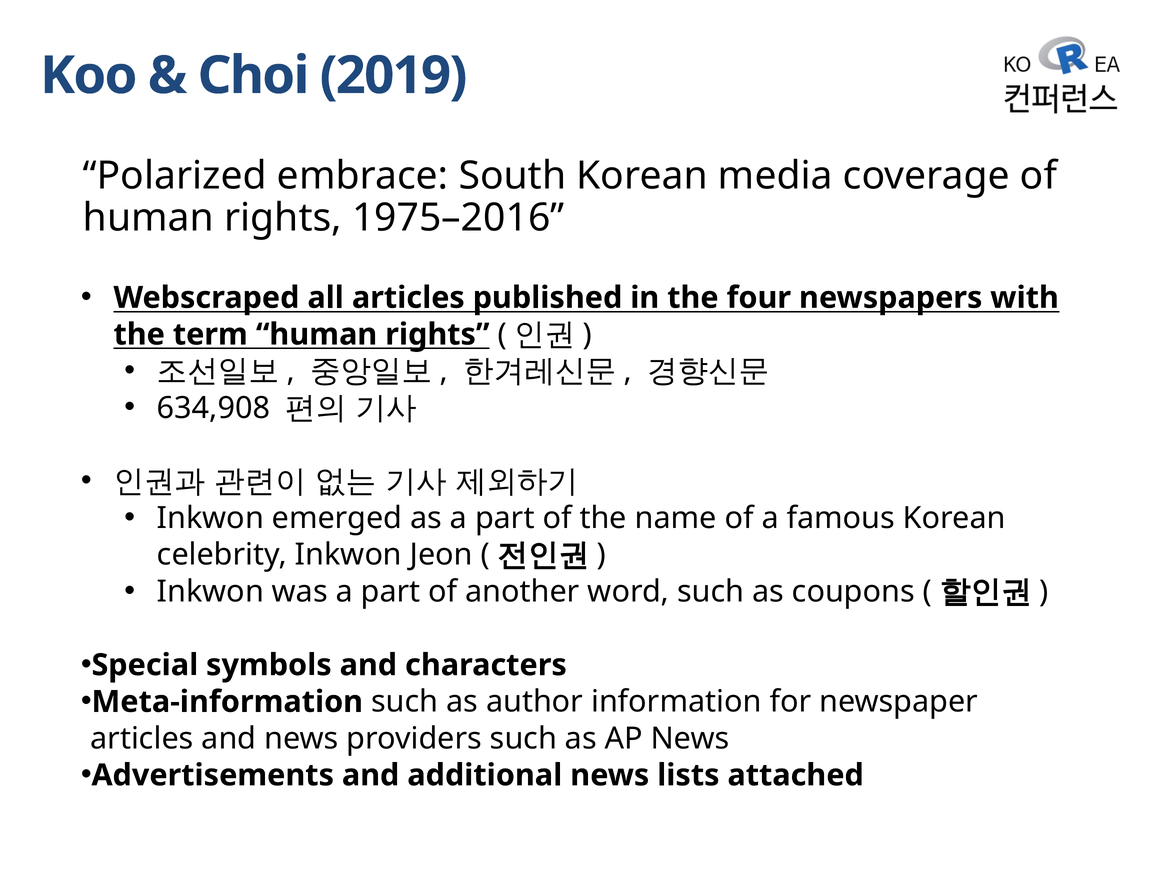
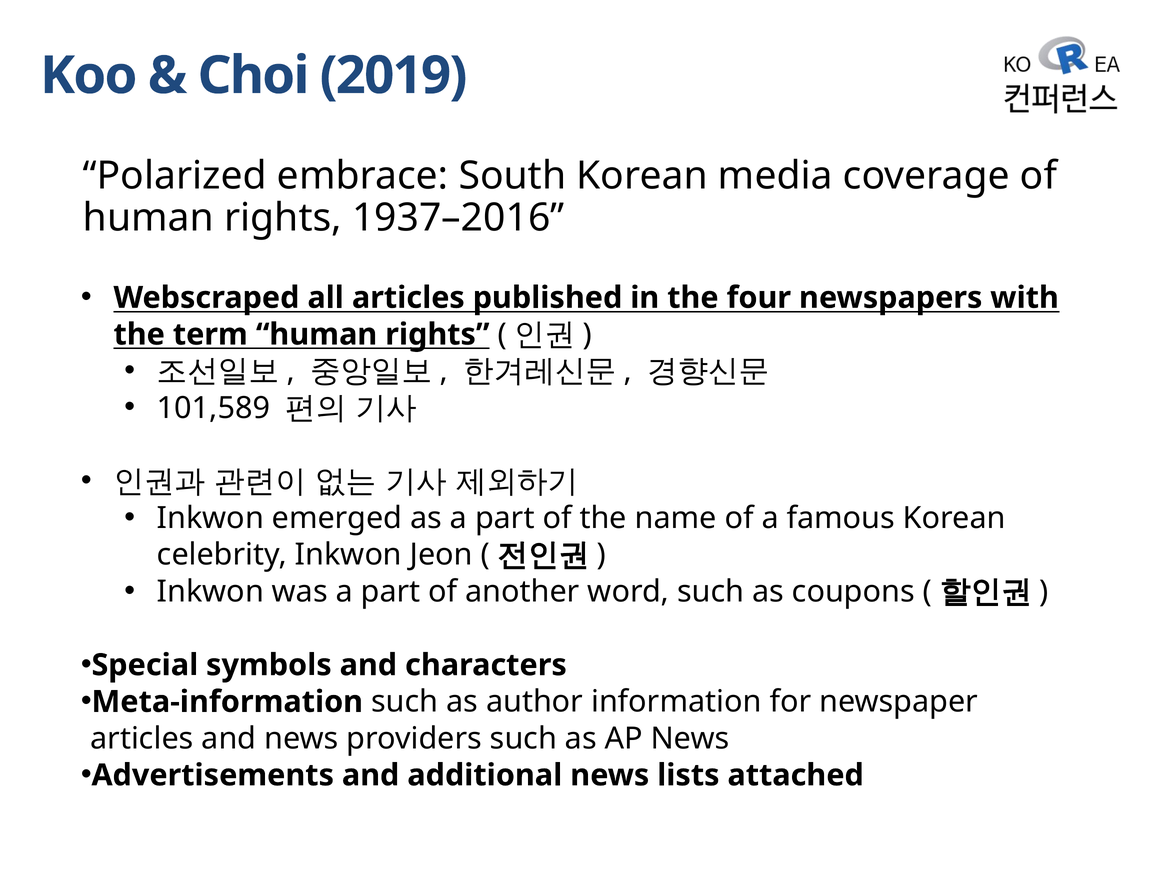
1975–2016: 1975–2016 -> 1937–2016
634,908: 634,908 -> 101,589
